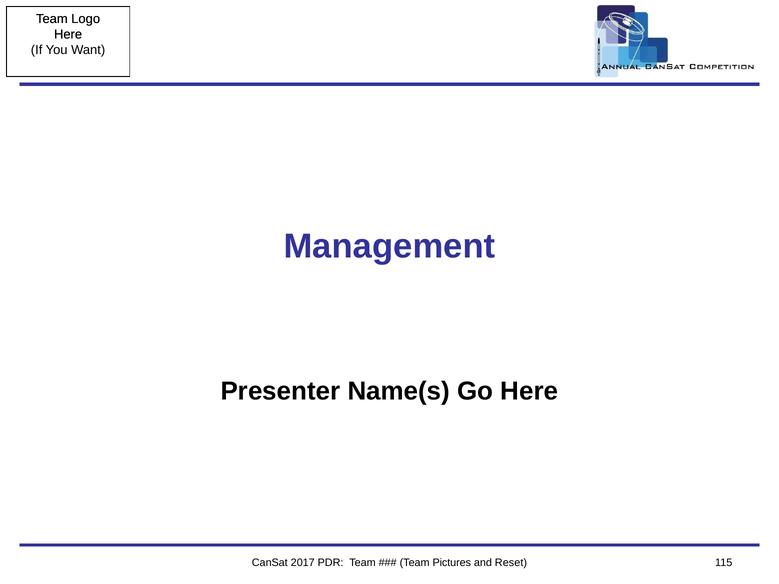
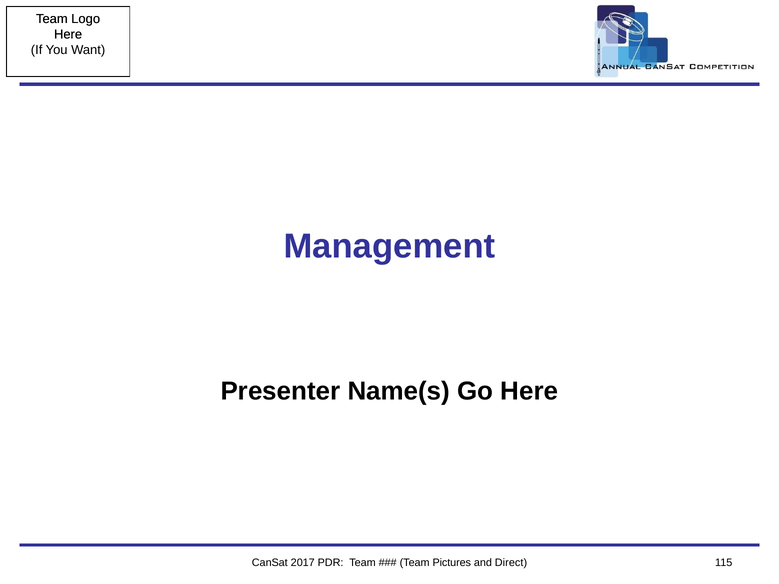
Reset: Reset -> Direct
